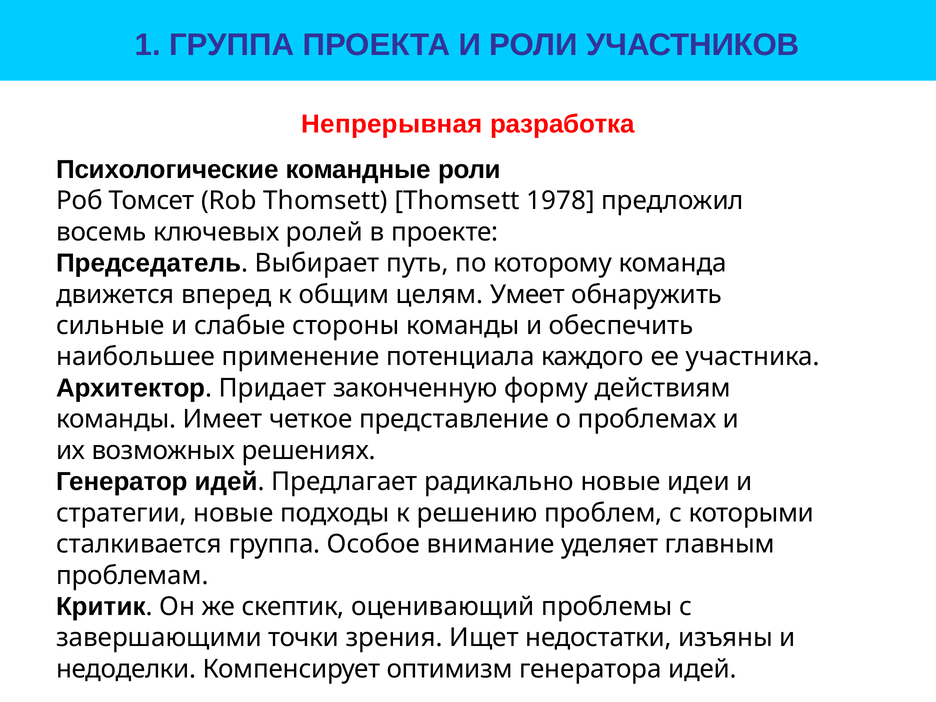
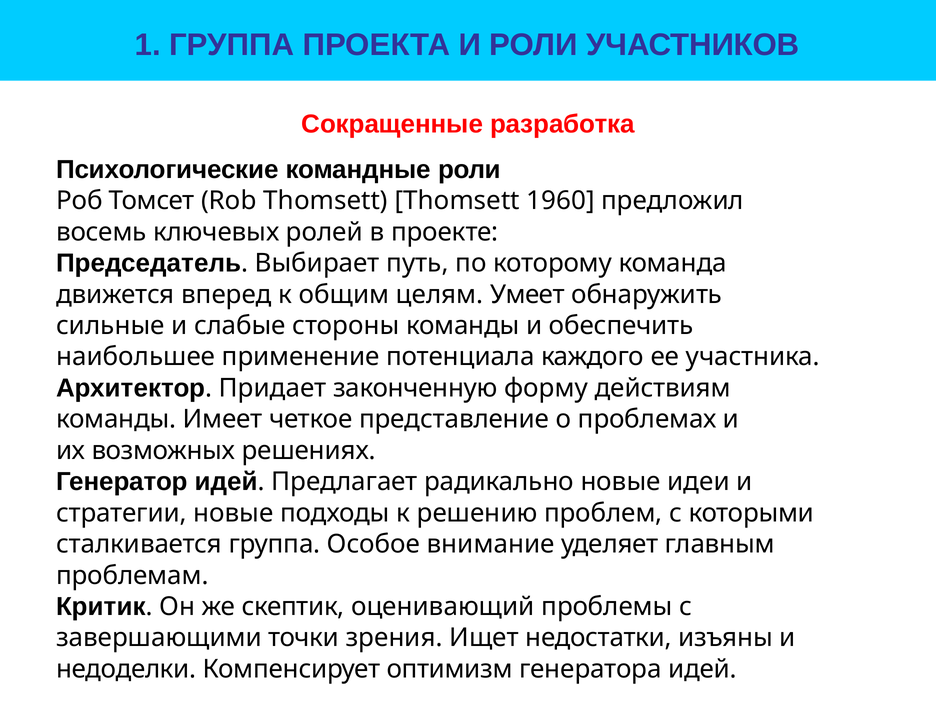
Непрерывная: Непрерывная -> Сокращенные
1978: 1978 -> 1960
